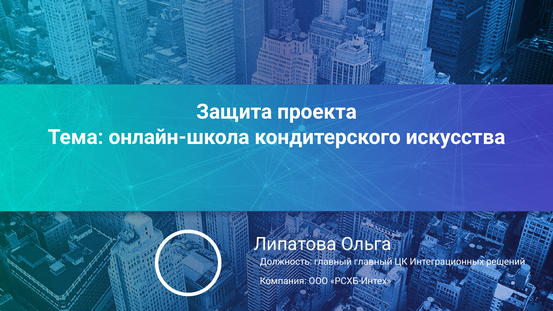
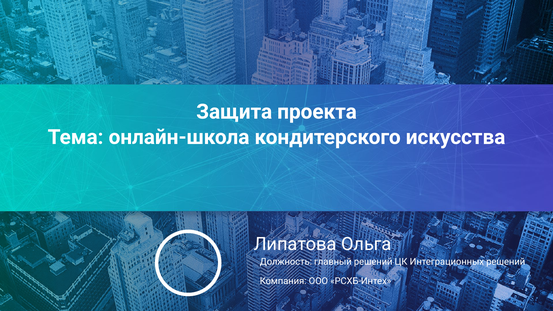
главный главный: главный -> решений
